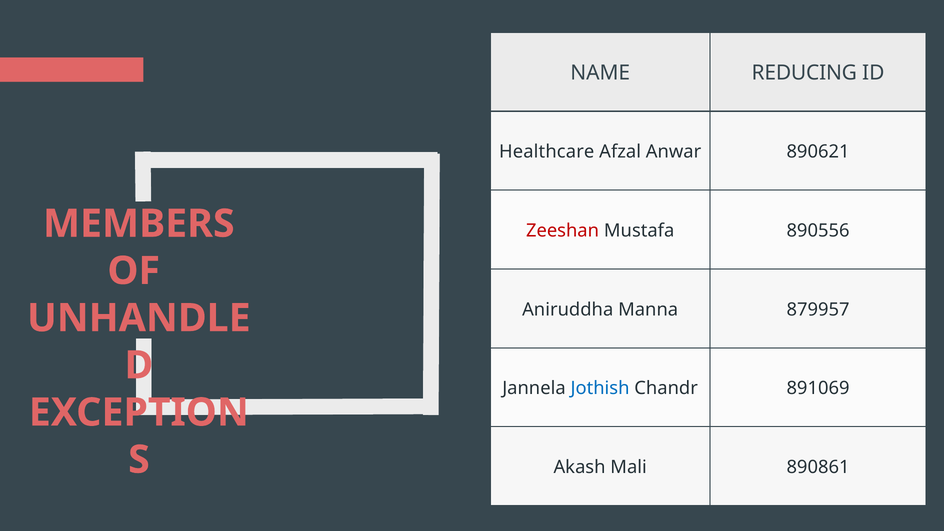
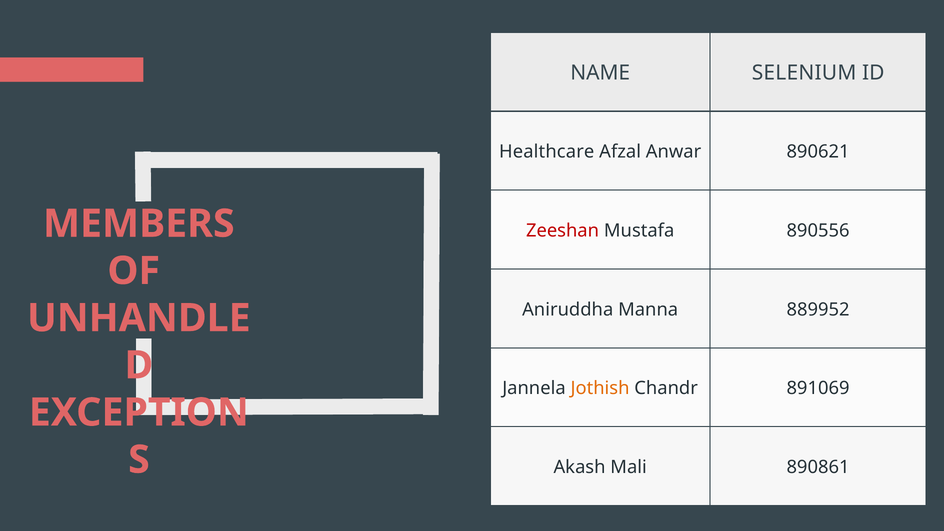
REDUCING: REDUCING -> SELENIUM
879957: 879957 -> 889952
Jothish colour: blue -> orange
